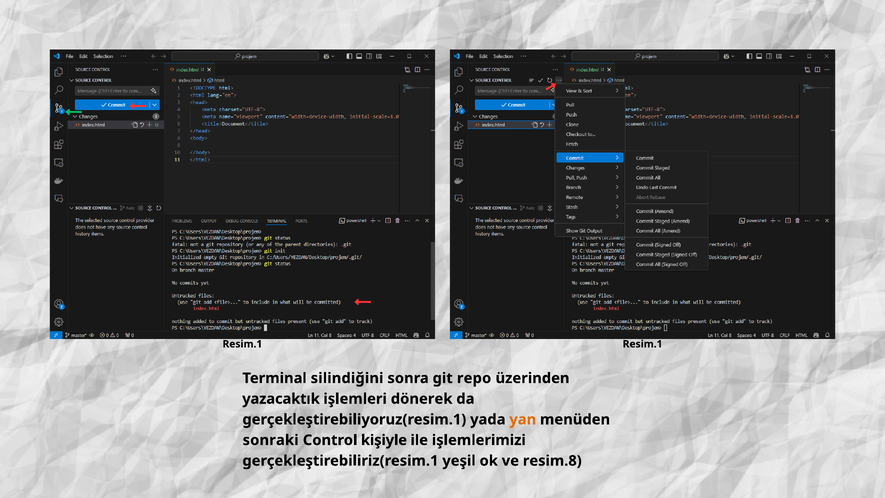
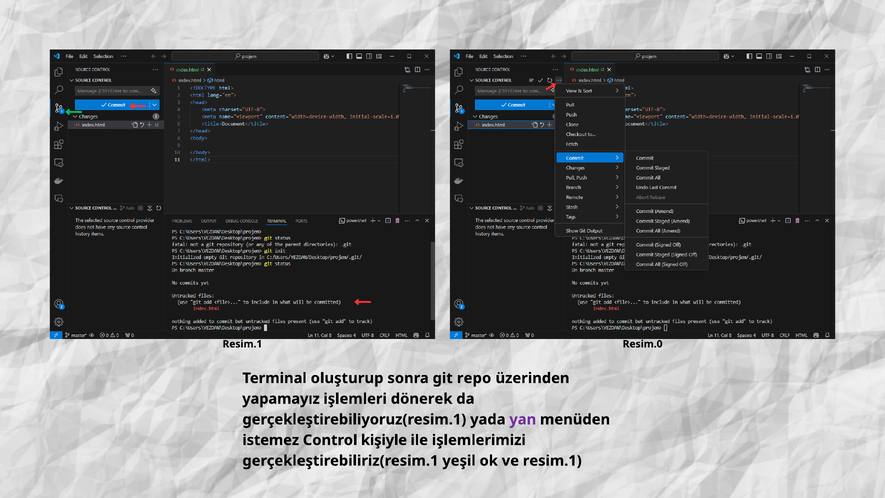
Resim.1 Resim.1: Resim.1 -> Resim.0
silindiğini: silindiğini -> oluşturup
yazacaktık: yazacaktık -> yapamayız
yan colour: orange -> purple
sonraki: sonraki -> istemez
ve resim.8: resim.8 -> resim.1
